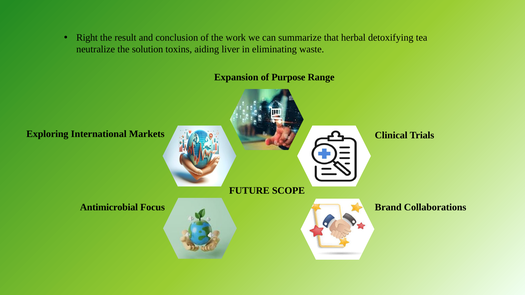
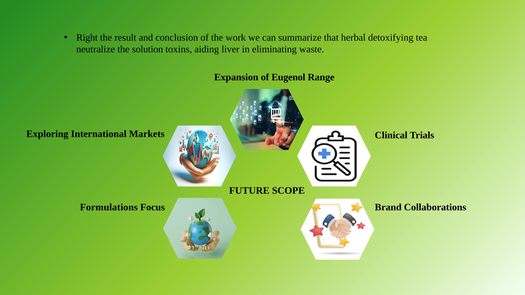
Purpose: Purpose -> Eugenol
Antimicrobial: Antimicrobial -> Formulations
